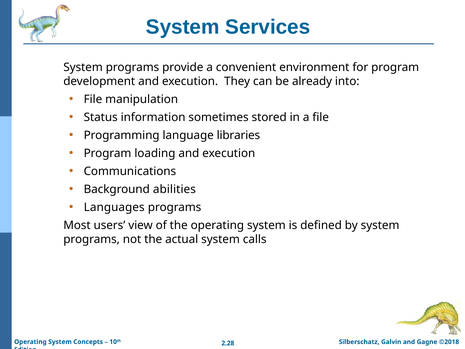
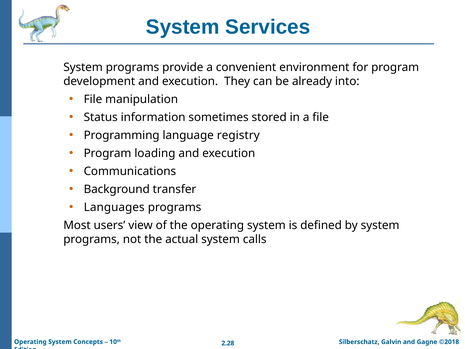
libraries: libraries -> registry
abilities: abilities -> transfer
